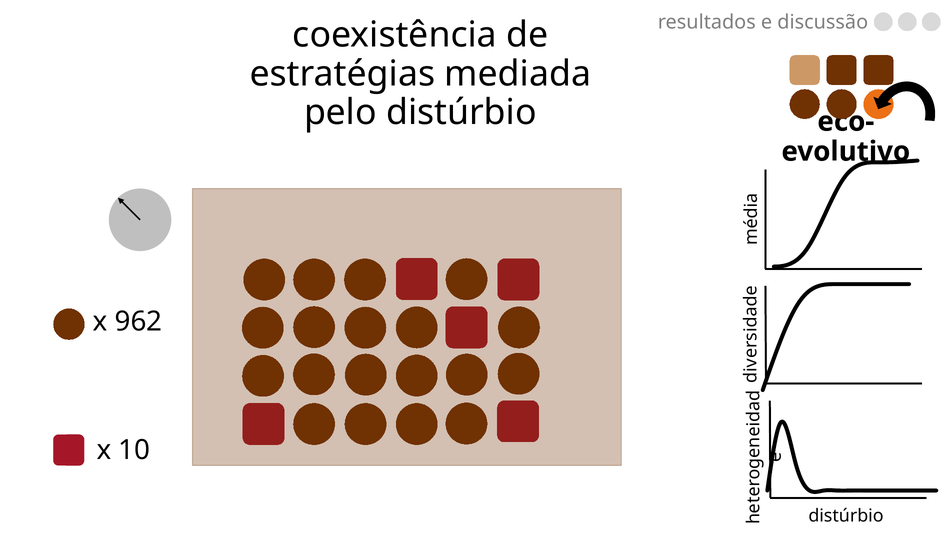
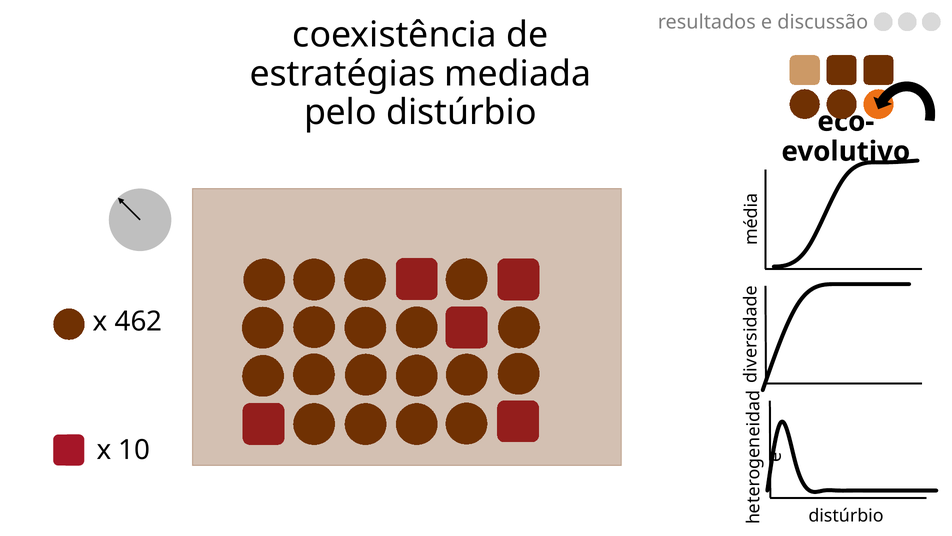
962: 962 -> 462
